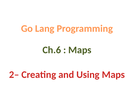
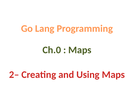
Ch.6: Ch.6 -> Ch.0
